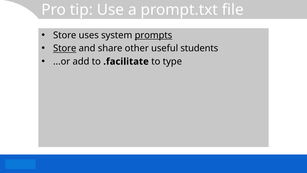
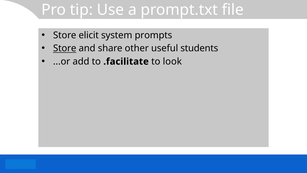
uses: uses -> elicit
prompts underline: present -> none
type: type -> look
